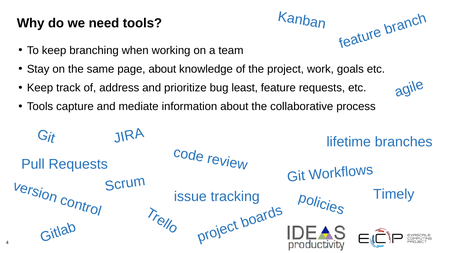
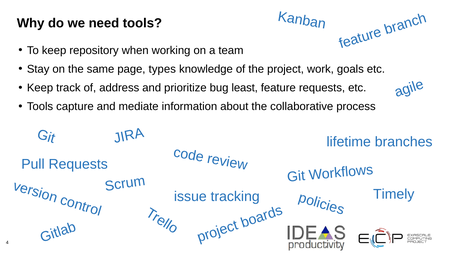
branching: branching -> repository
page about: about -> types
